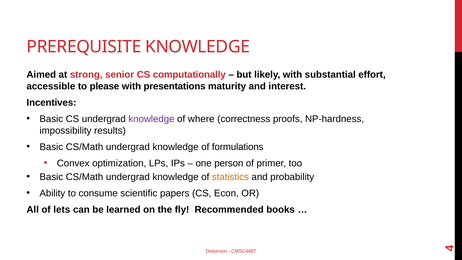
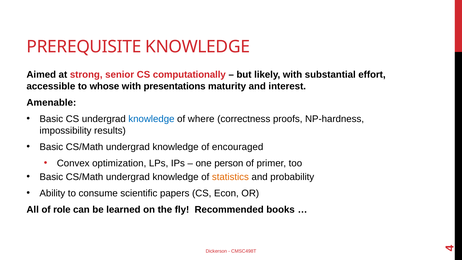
please: please -> whose
Incentives: Incentives -> Amenable
knowledge at (151, 119) colour: purple -> blue
formulations: formulations -> encouraged
lets: lets -> role
